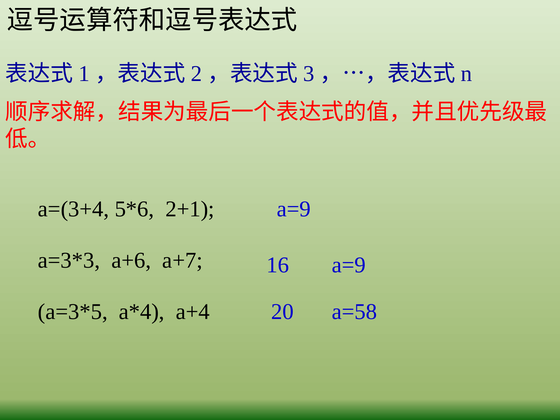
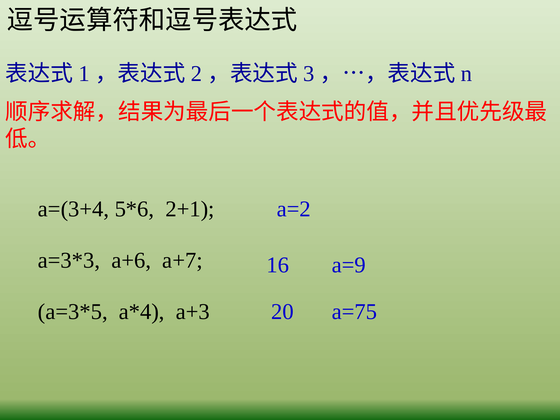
2+1 a=9: a=9 -> a=2
a+4: a+4 -> a+3
a=58: a=58 -> a=75
